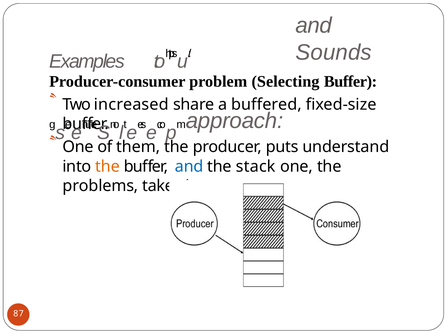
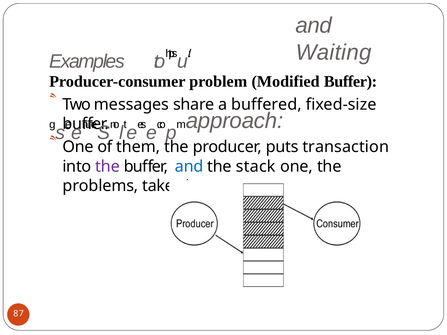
Sounds: Sounds -> Waiting
Selecting: Selecting -> Modified
increased: increased -> messages
understand: understand -> transaction
the at (107, 166) colour: orange -> purple
